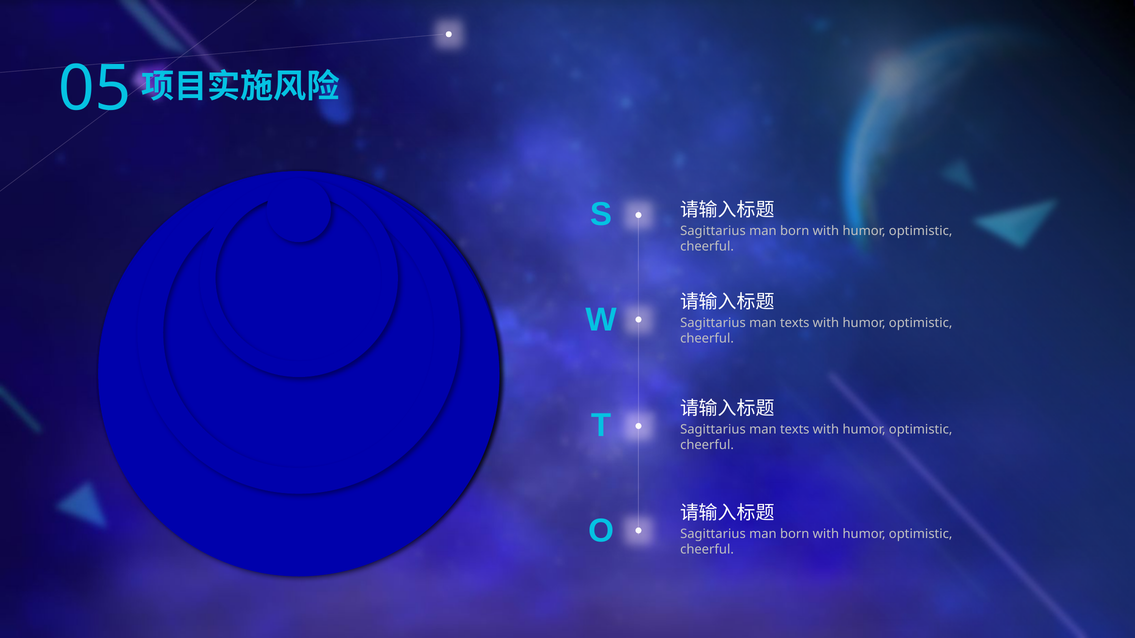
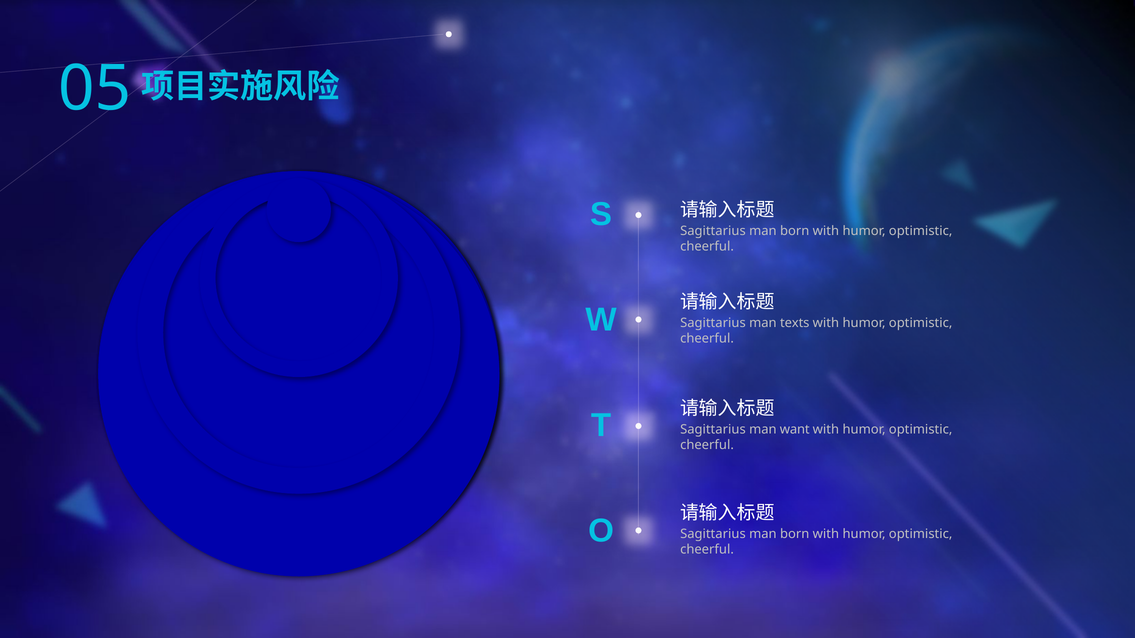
texts at (795, 430): texts -> want
